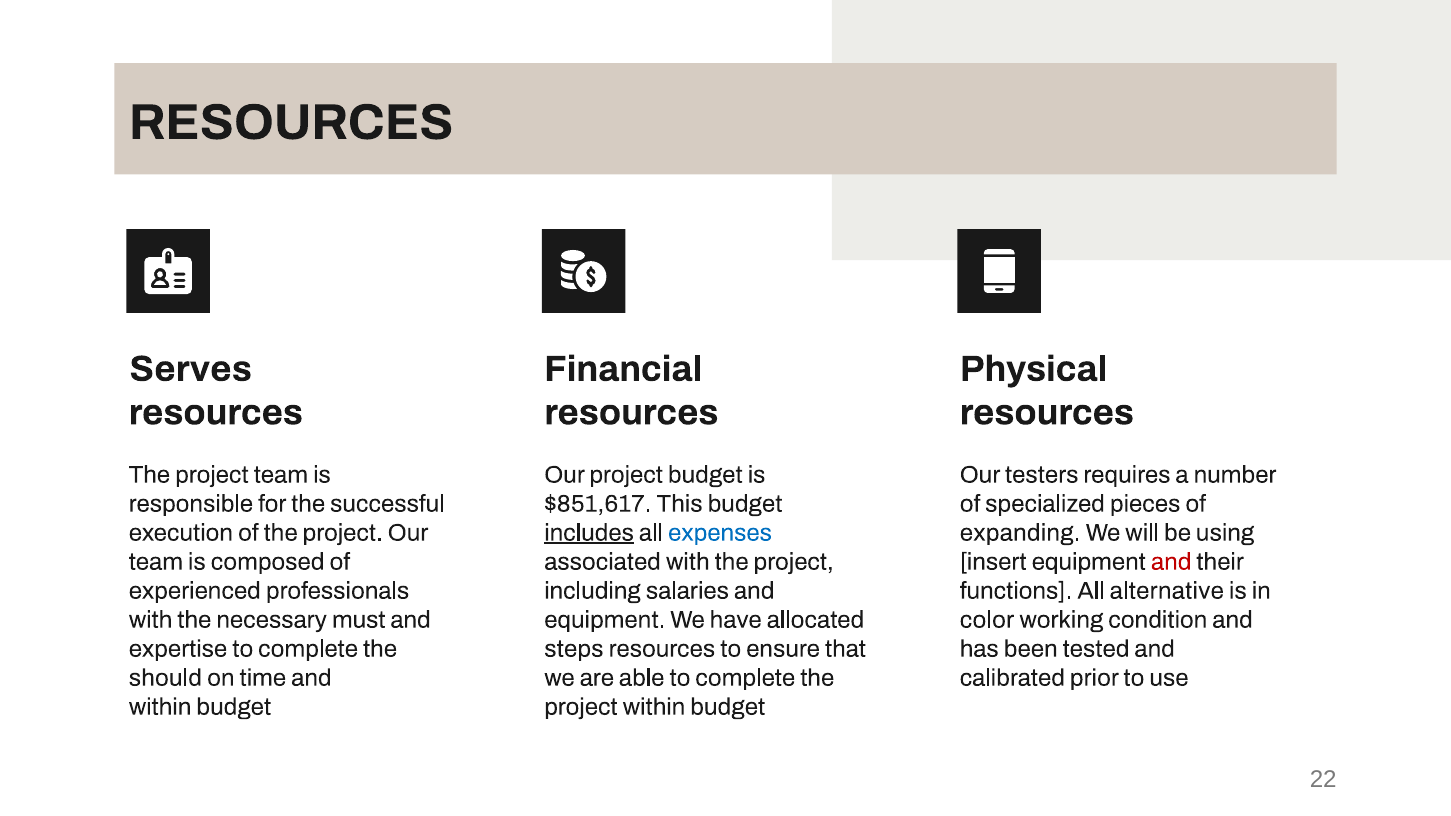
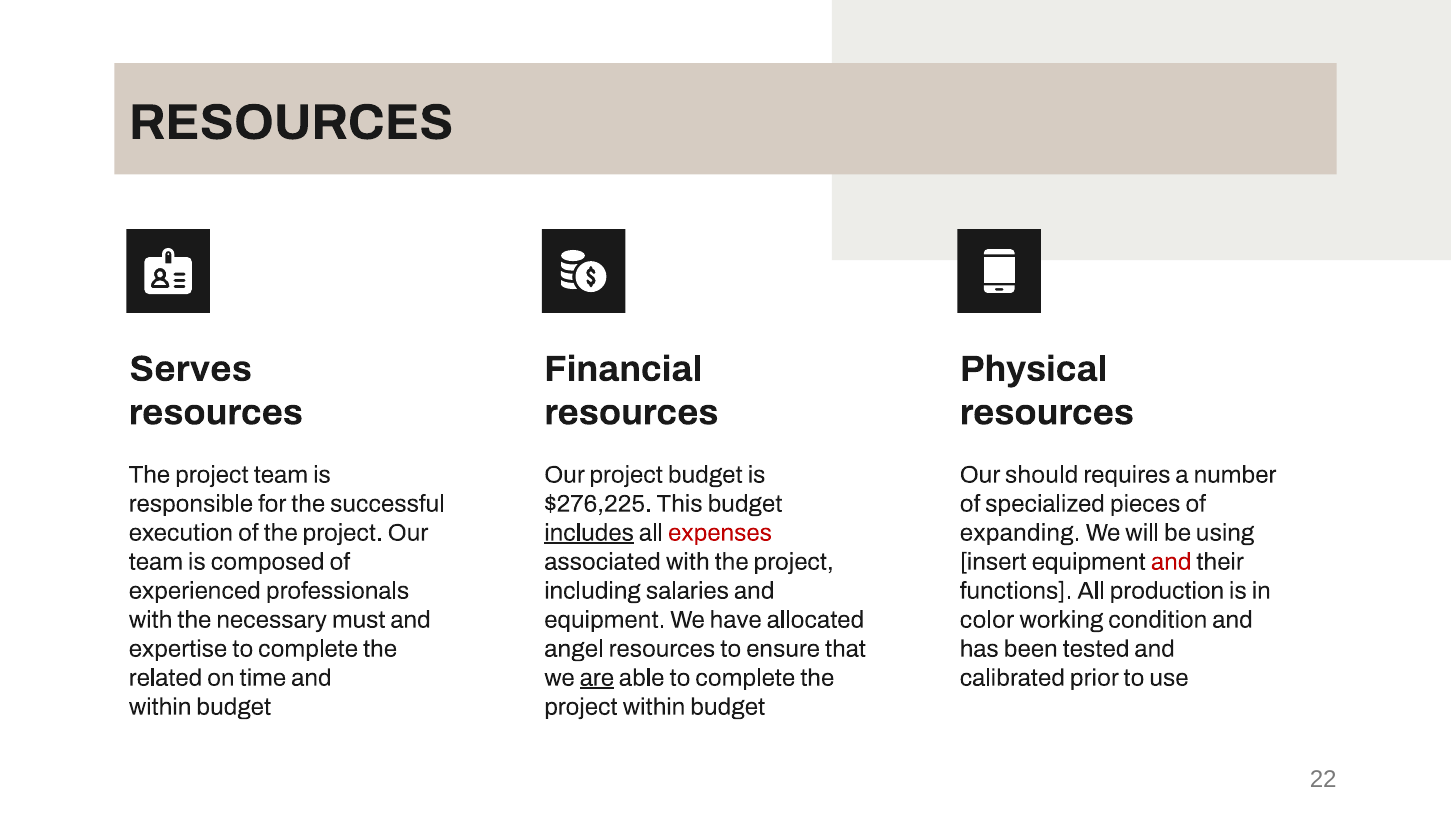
testers: testers -> should
$851,617: $851,617 -> $276,225
expenses colour: blue -> red
alternative: alternative -> production
steps: steps -> angel
should: should -> related
are underline: none -> present
